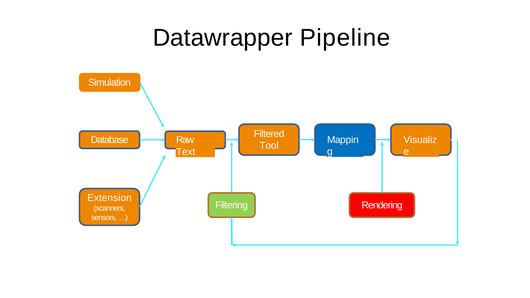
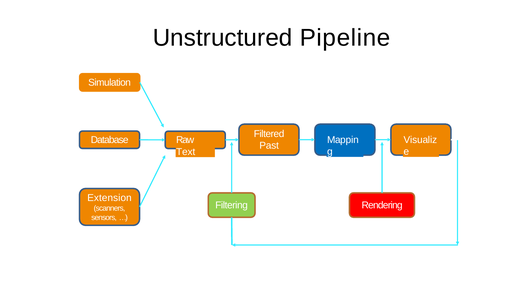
Datawrapper: Datawrapper -> Unstructured
Tool: Tool -> Past
